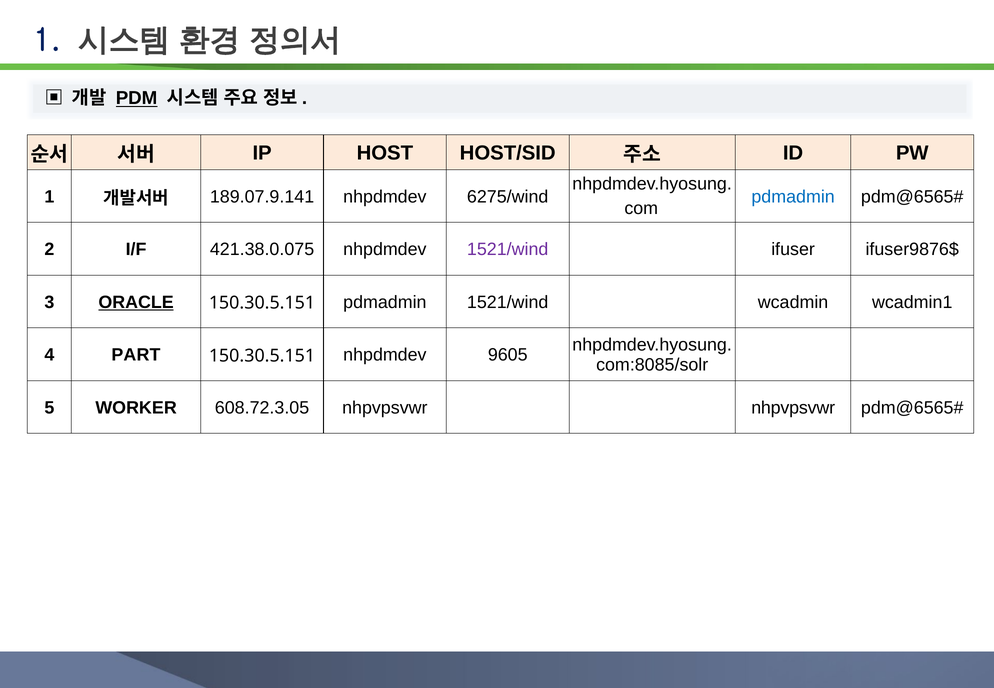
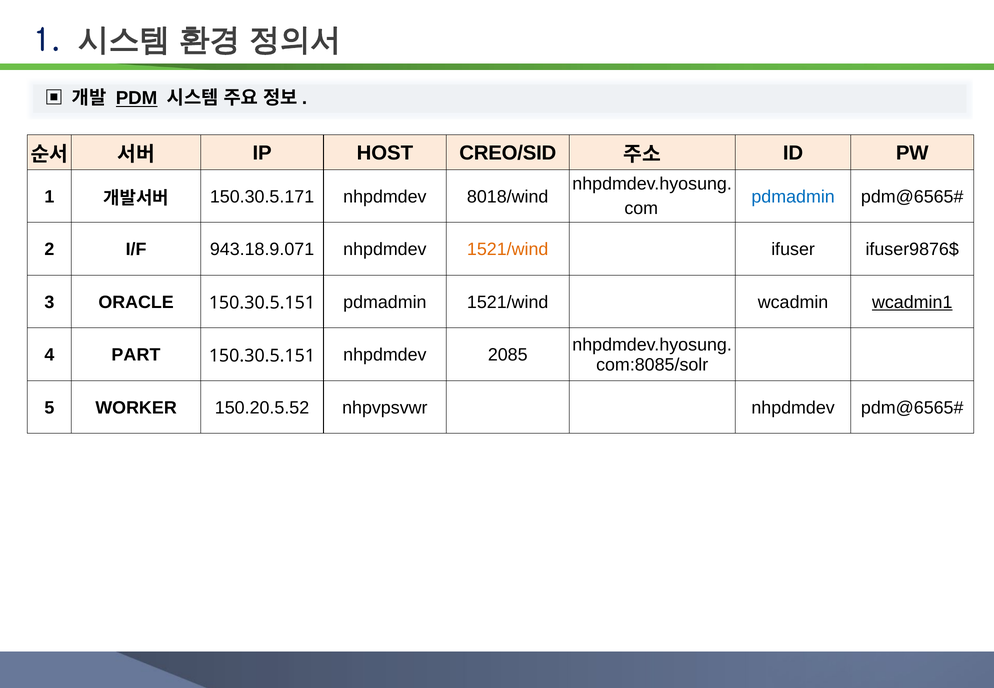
HOST/SID: HOST/SID -> CREO/SID
189.07.9.141: 189.07.9.141 -> 150.30.5.171
6275/wind: 6275/wind -> 8018/wind
421.38.0.075: 421.38.0.075 -> 943.18.9.071
1521/wind at (508, 250) colour: purple -> orange
ORACLE underline: present -> none
wcadmin1 underline: none -> present
9605: 9605 -> 2085
608.72.3.05: 608.72.3.05 -> 150.20.5.52
nhpvpsvwr nhpvpsvwr: nhpvpsvwr -> nhpdmdev
